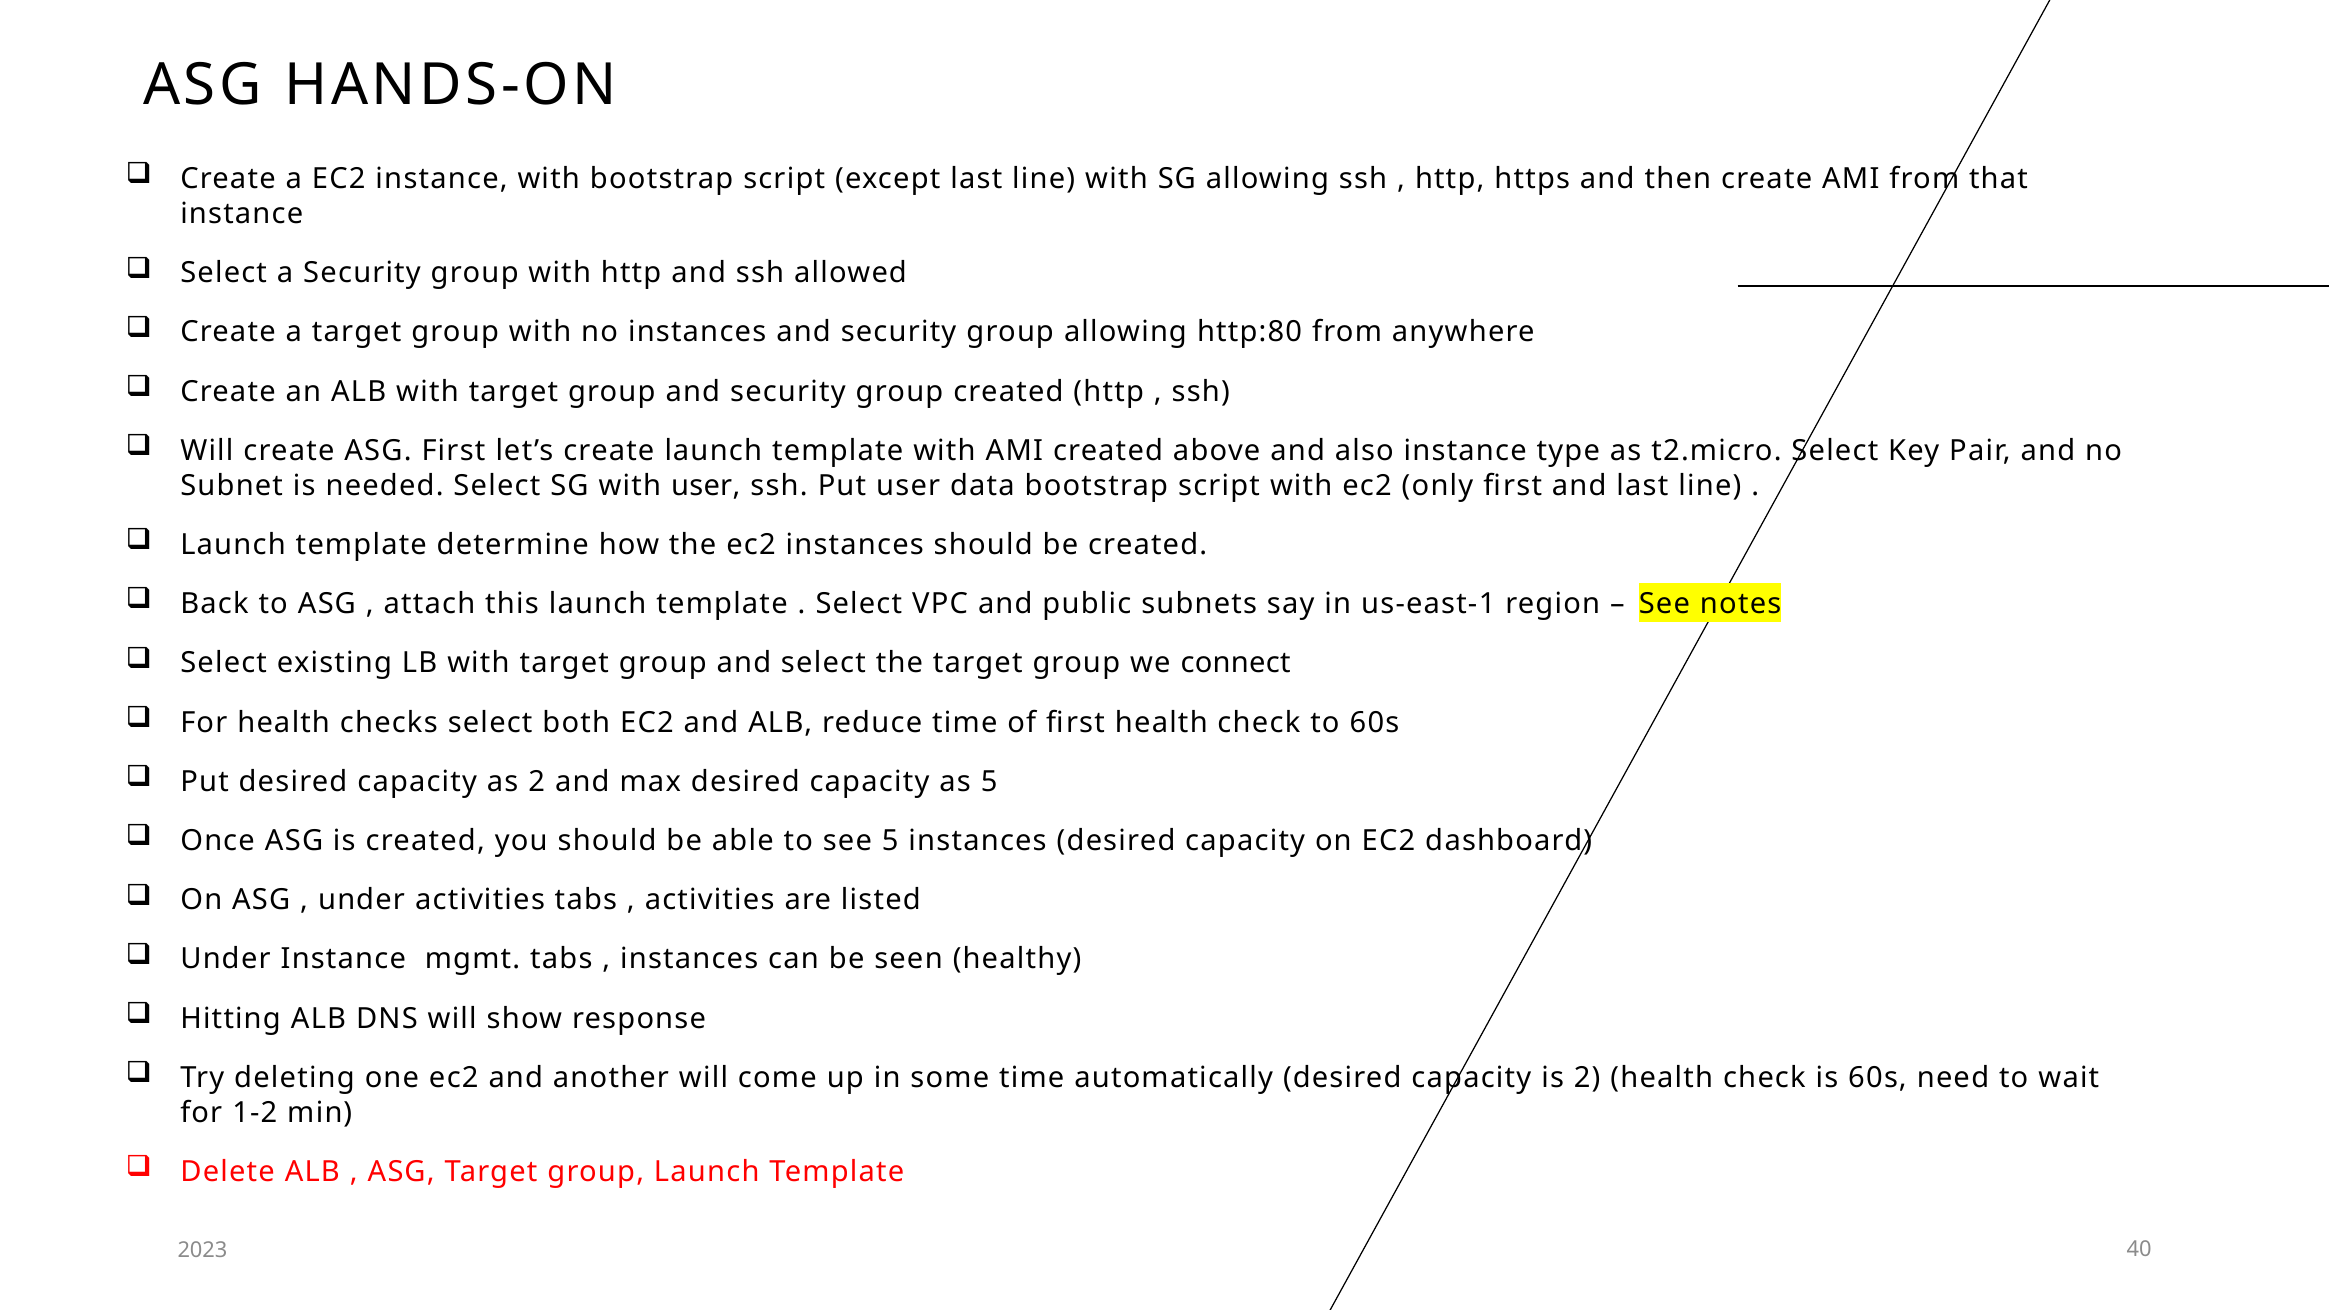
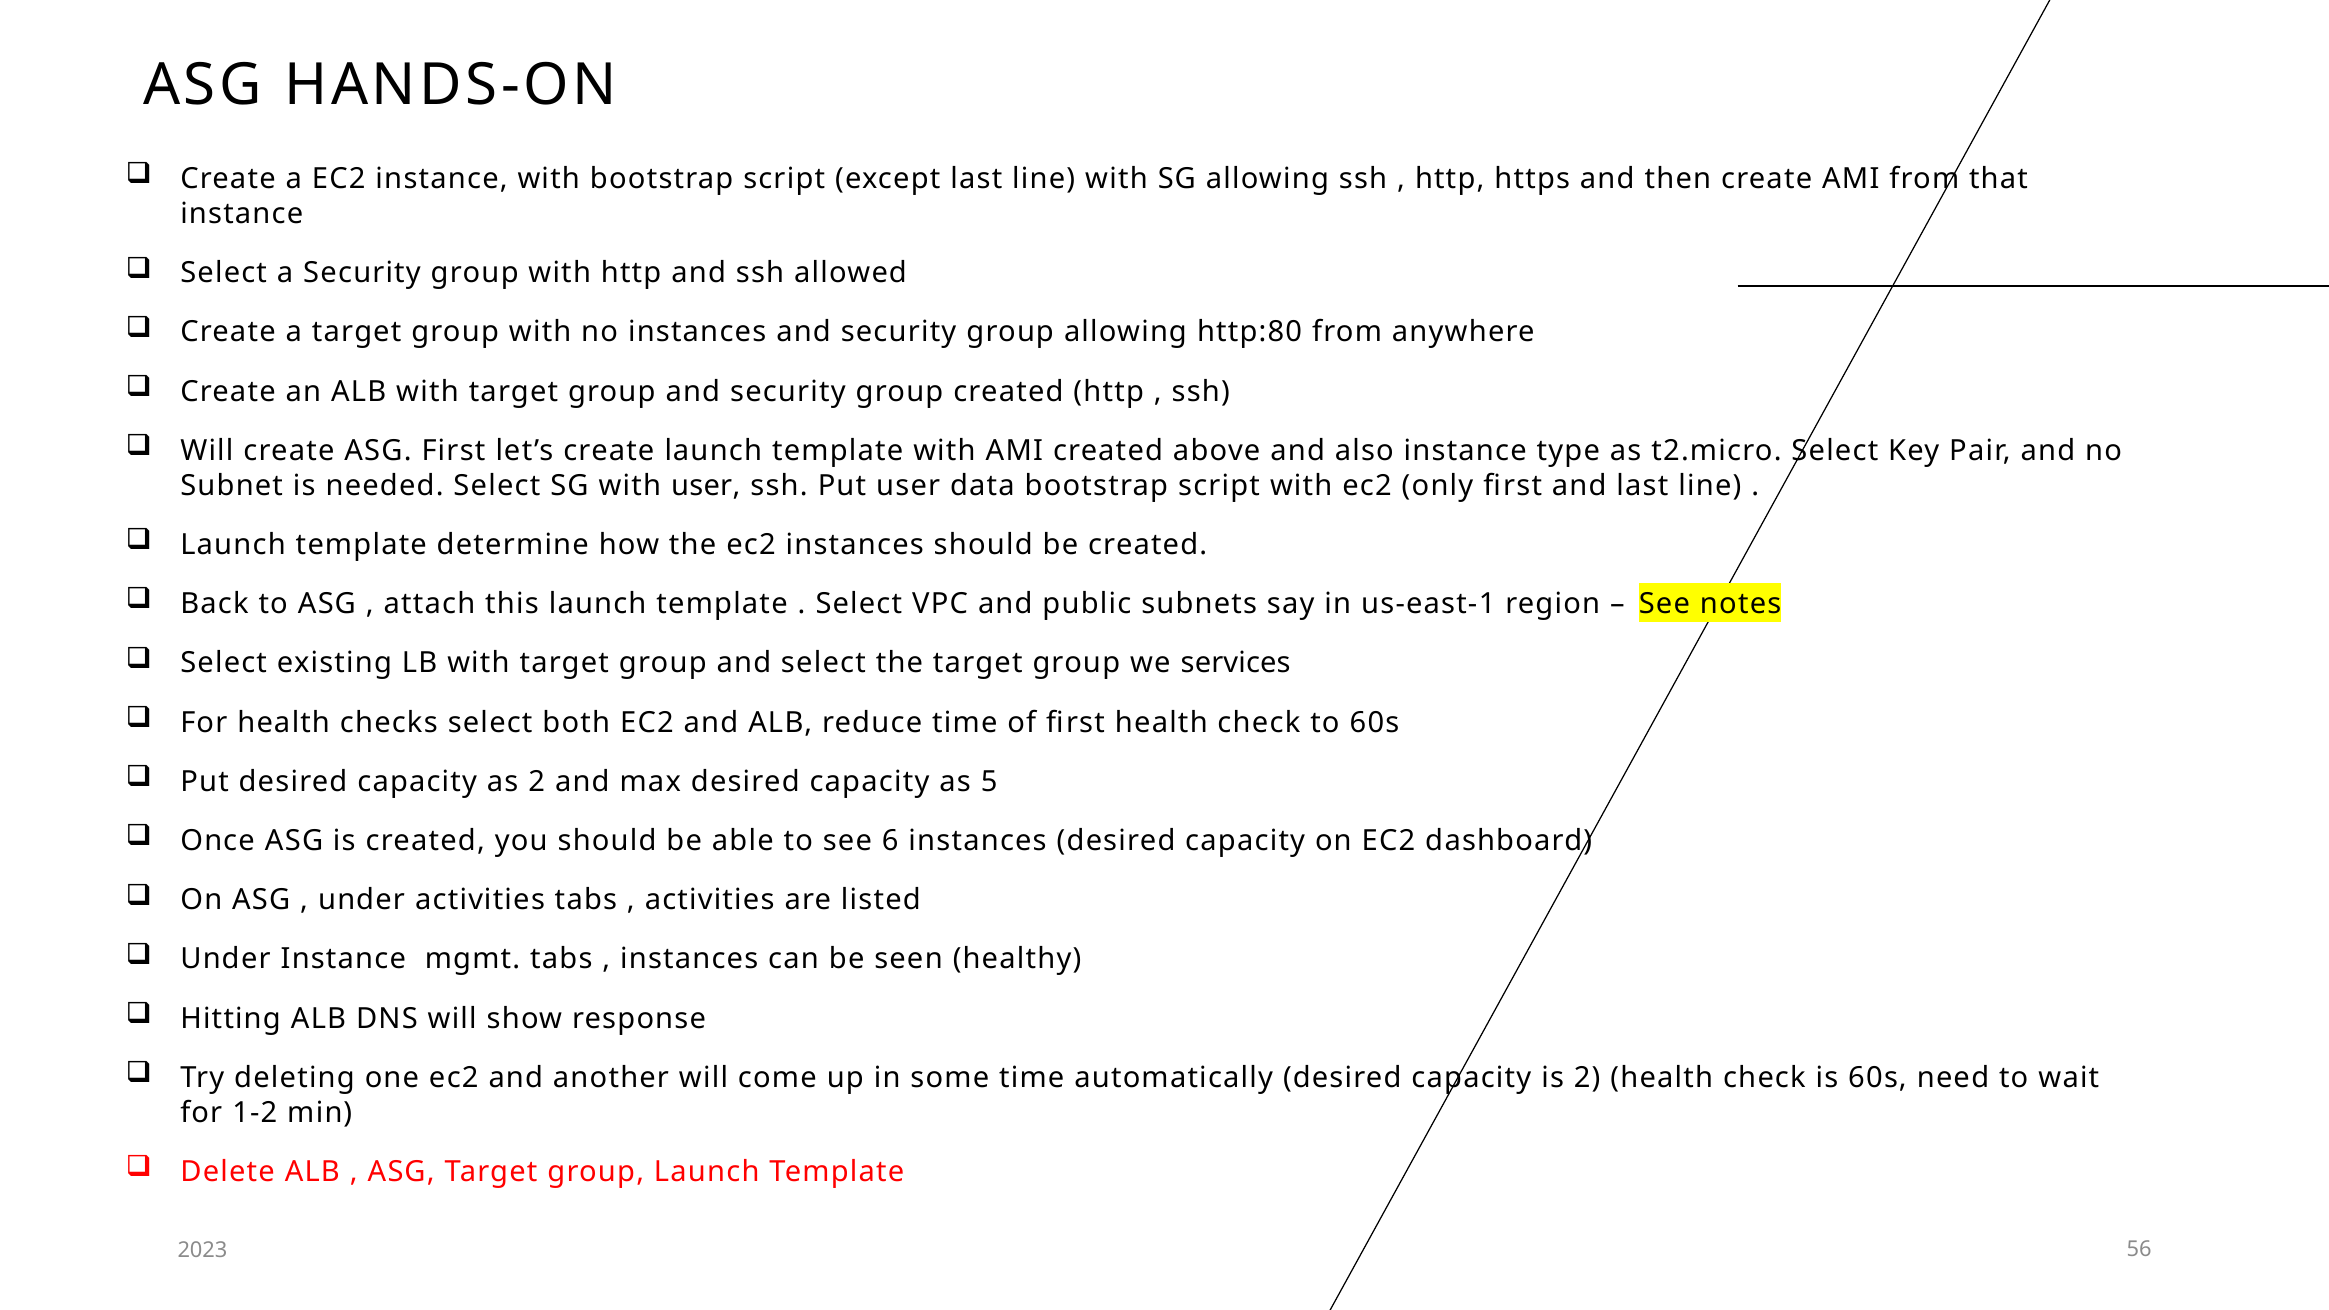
connect: connect -> services
see 5: 5 -> 6
40: 40 -> 56
